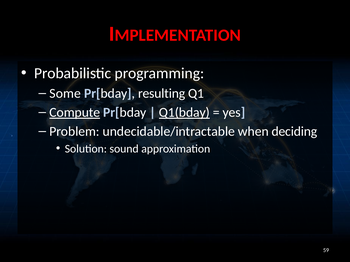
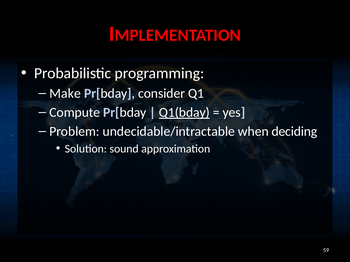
Some: Some -> Make
resulting: resulting -> consider
Compute underline: present -> none
